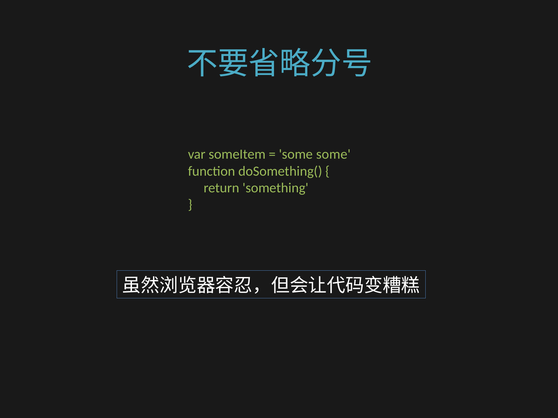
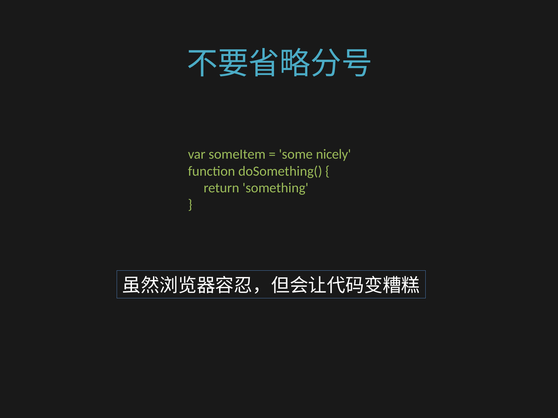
some some: some -> nicely
